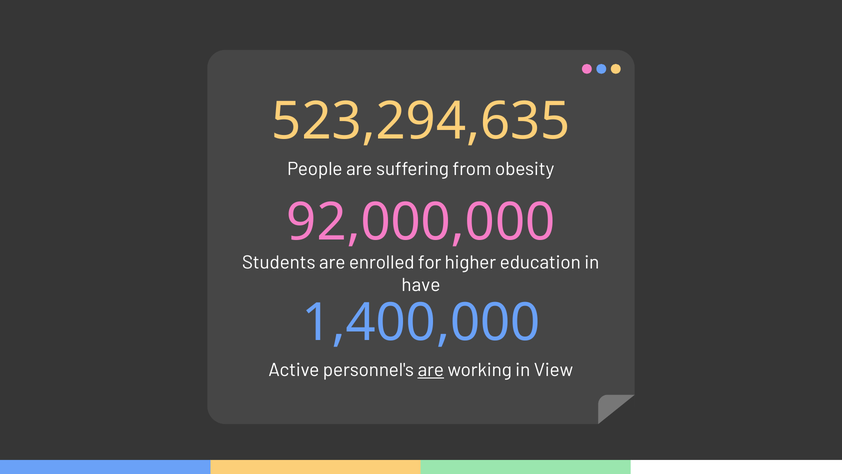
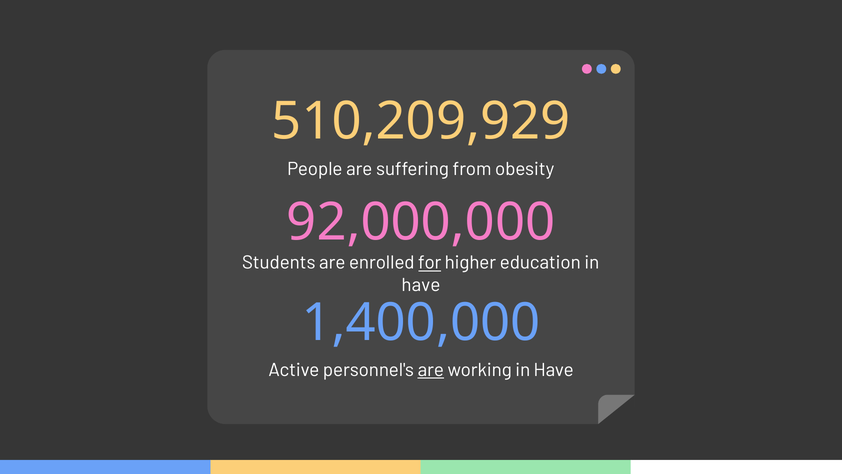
523,294,635: 523,294,635 -> 510,209,929
for underline: none -> present
working in View: View -> Have
